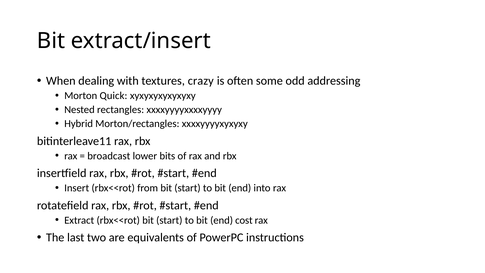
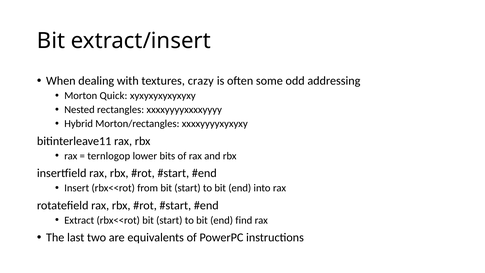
broadcast: broadcast -> ternlogop
cost: cost -> find
